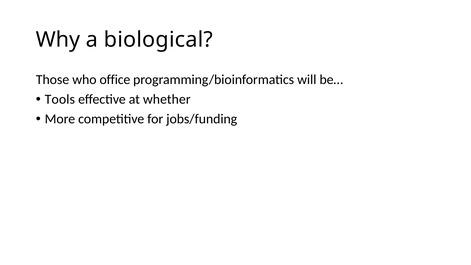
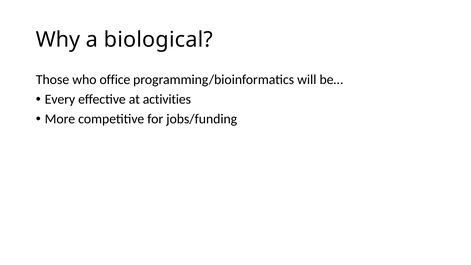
Tools: Tools -> Every
whether: whether -> activities
